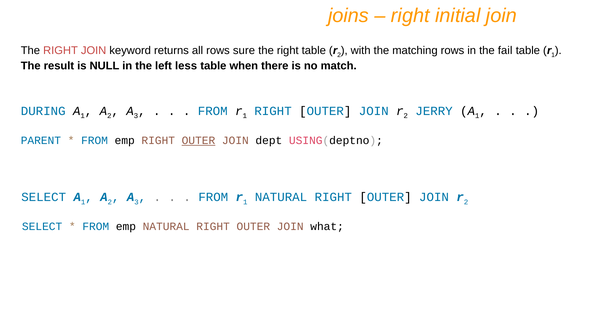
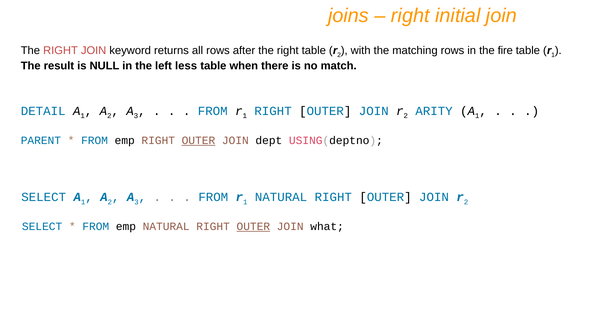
sure: sure -> after
fail: fail -> fire
DURING: DURING -> DETAIL
JERRY: JERRY -> ARITY
OUTER at (253, 227) underline: none -> present
